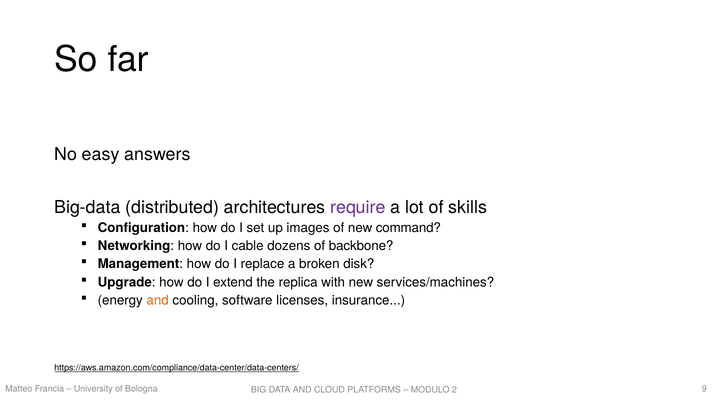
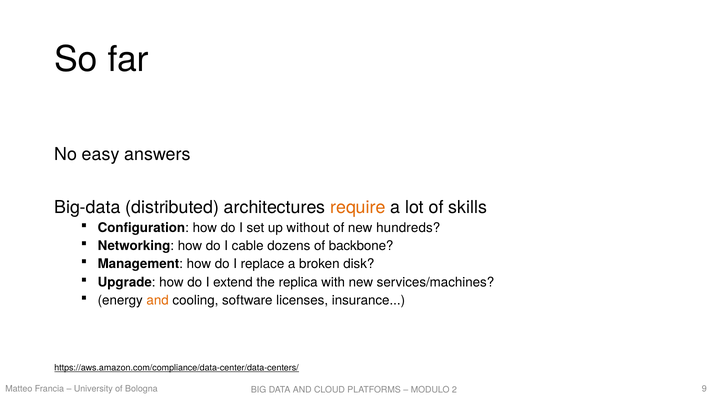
require colour: purple -> orange
images: images -> without
command: command -> hundreds
